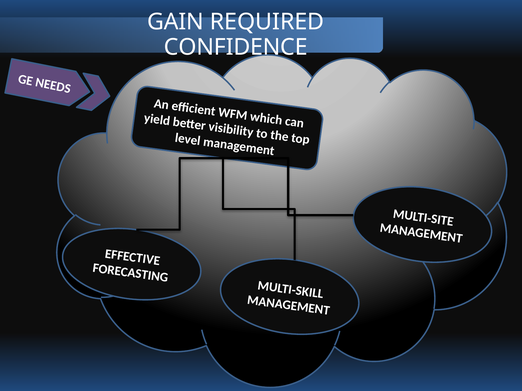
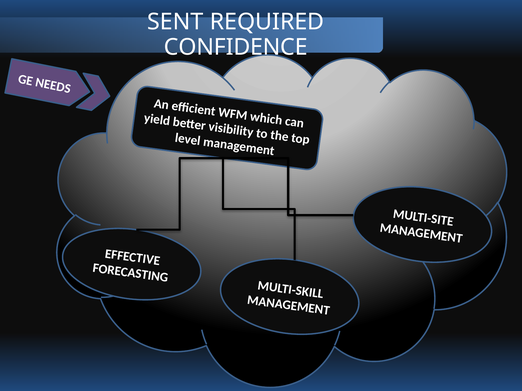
GAIN: GAIN -> SENT
